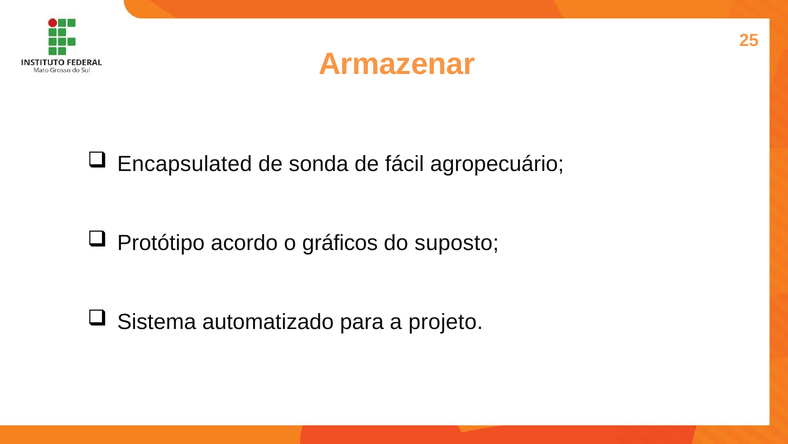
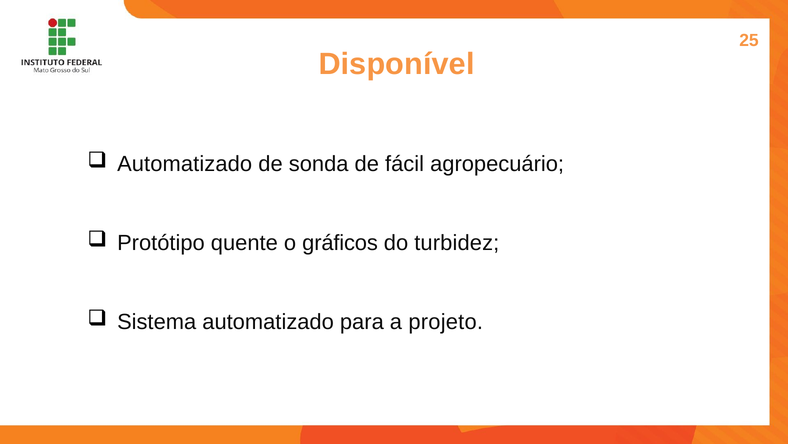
Armazenar: Armazenar -> Disponível
Encapsulated at (185, 164): Encapsulated -> Automatizado
acordo: acordo -> quente
suposto: suposto -> turbidez
